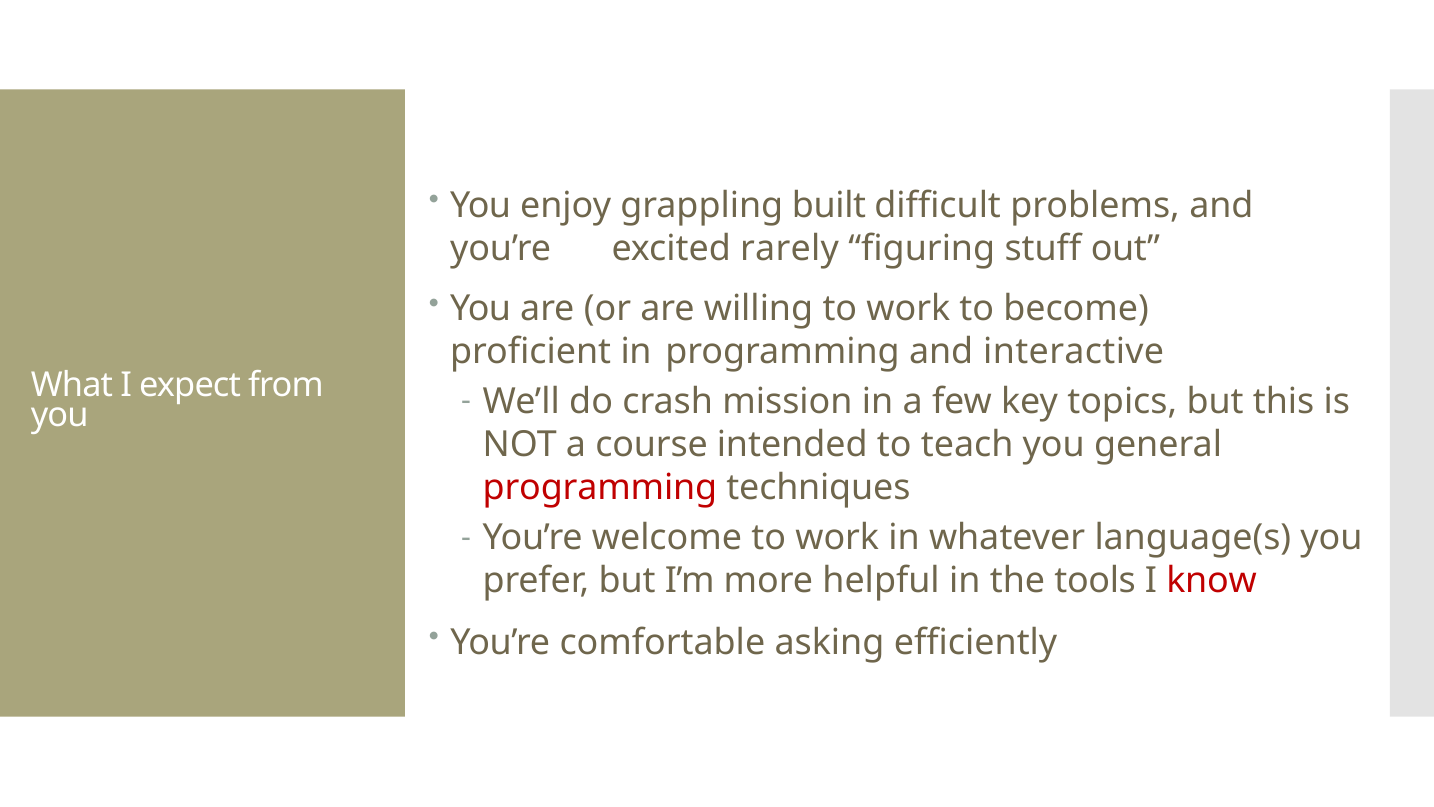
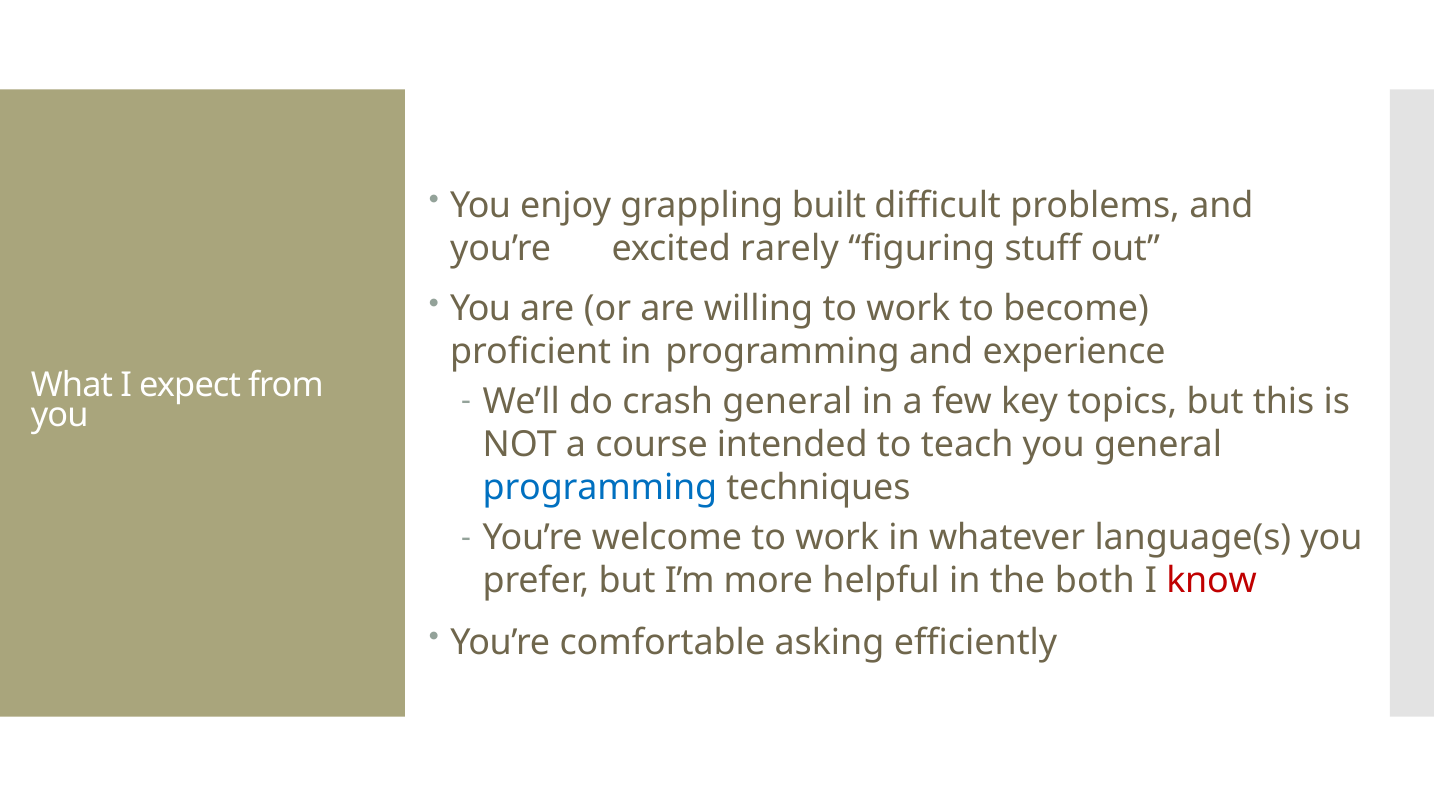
interactive: interactive -> experience
crash mission: mission -> general
programming at (600, 487) colour: red -> blue
tools: tools -> both
